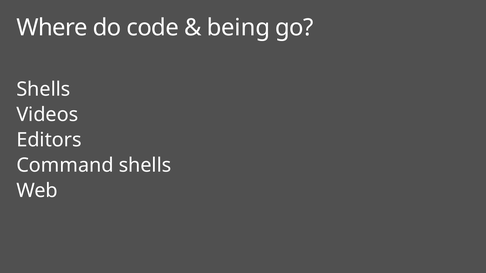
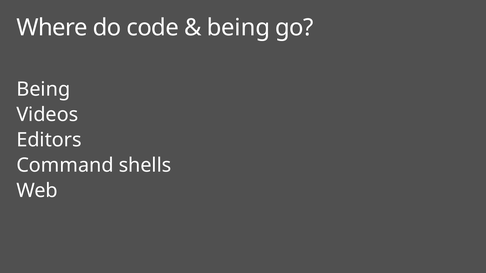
Shells at (43, 89): Shells -> Being
